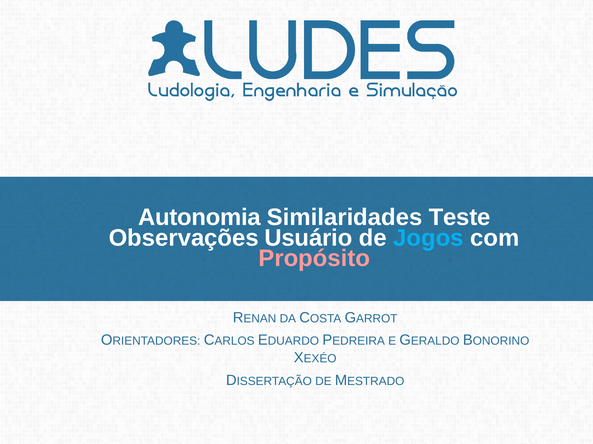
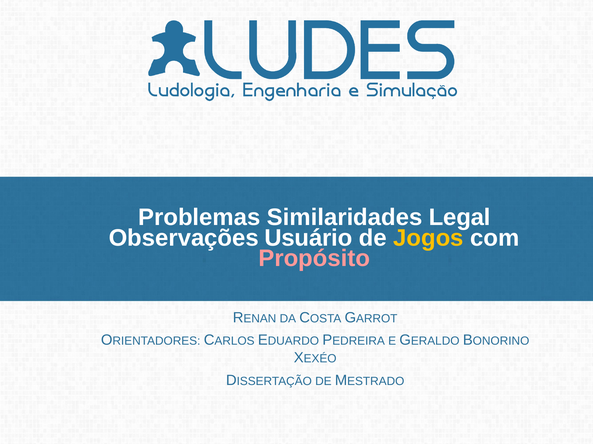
Autonomia: Autonomia -> Problemas
Teste: Teste -> Legal
Jogos colour: light blue -> yellow
